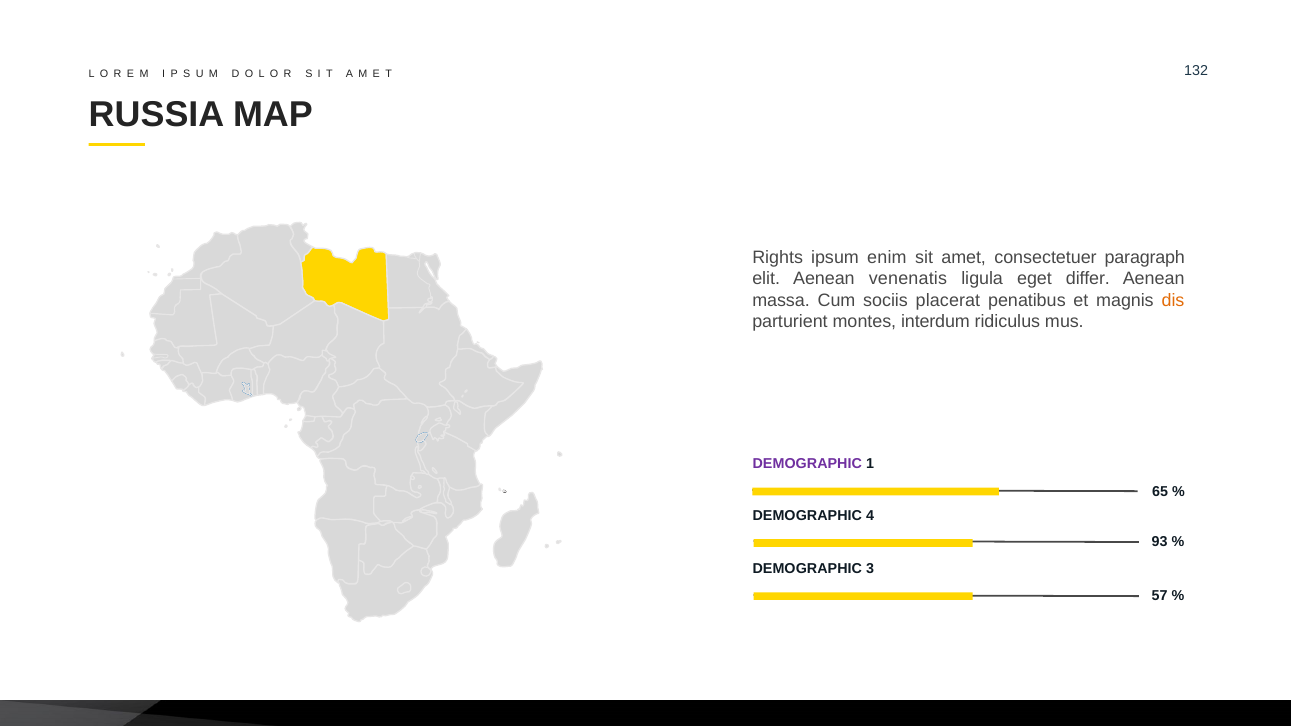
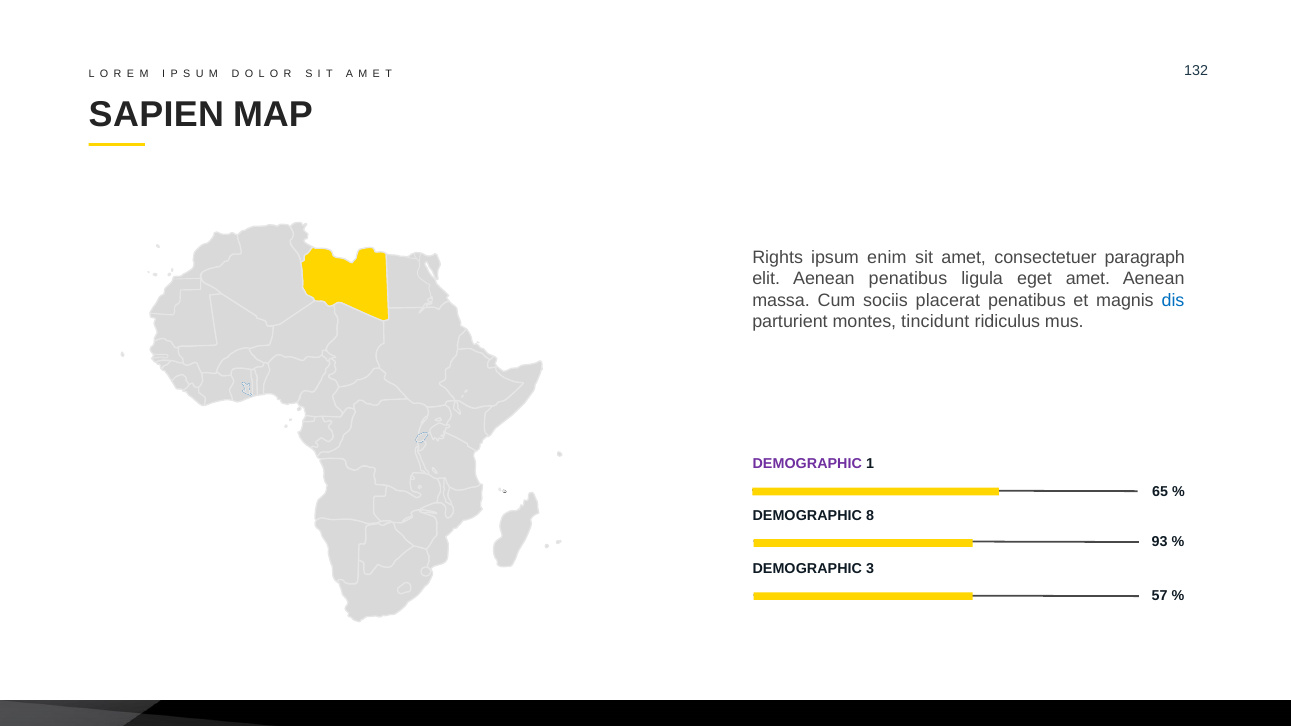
RUSSIA: RUSSIA -> SAPIEN
Aenean venenatis: venenatis -> penatibus
eget differ: differ -> amet
dis colour: orange -> blue
interdum: interdum -> tincidunt
4: 4 -> 8
